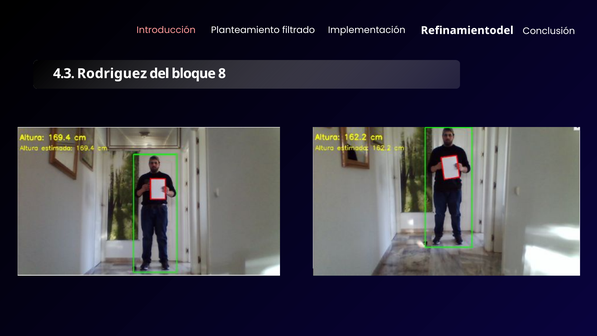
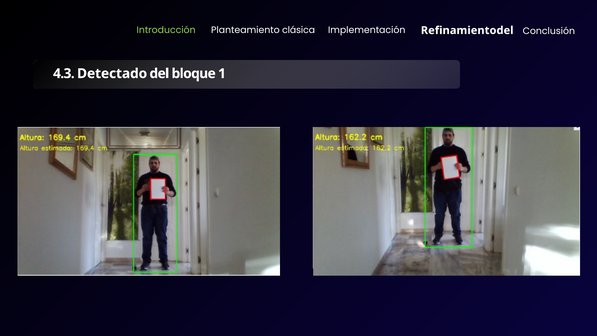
Introducción colour: pink -> light green
filtrado: filtrado -> clásica
Rodriguez: Rodriguez -> Detectado
8: 8 -> 1
